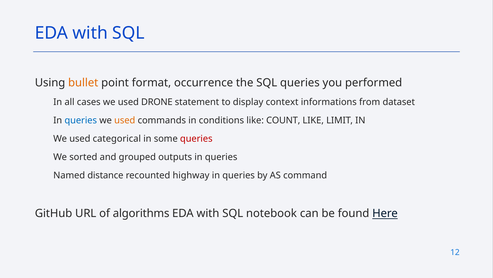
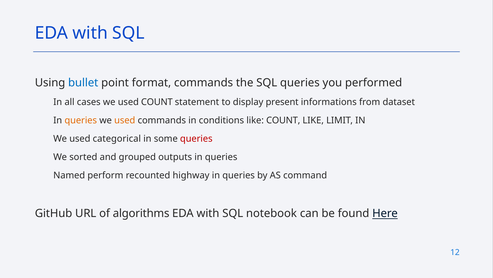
bullet colour: orange -> blue
format occurrence: occurrence -> commands
used DRONE: DRONE -> COUNT
context: context -> present
queries at (81, 120) colour: blue -> orange
distance: distance -> perform
